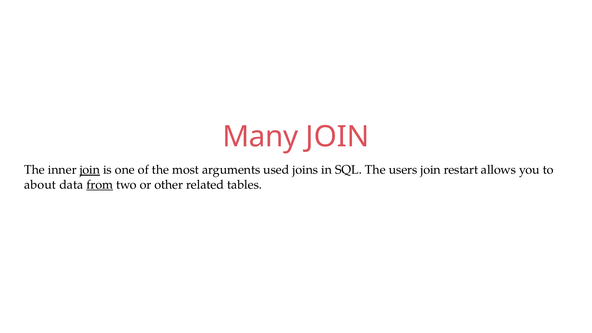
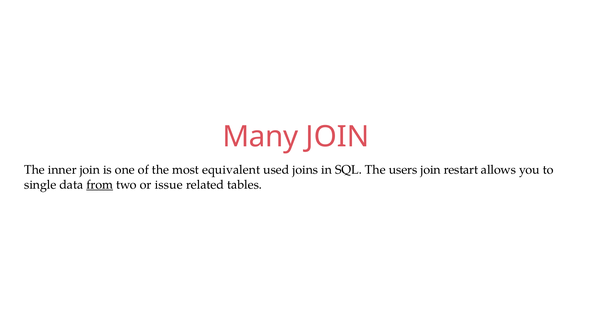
join at (90, 170) underline: present -> none
arguments: arguments -> equivalent
about: about -> single
other: other -> issue
